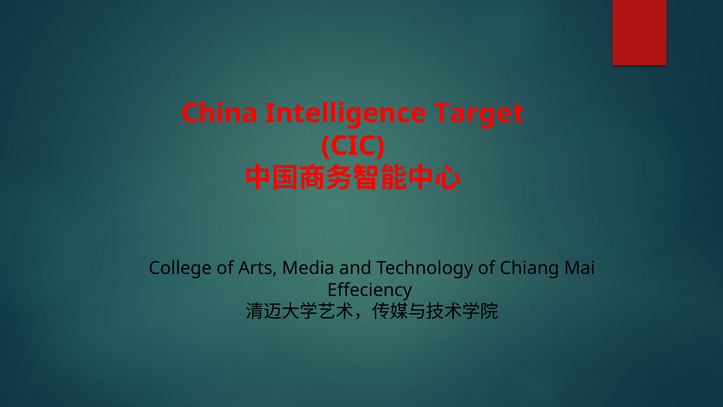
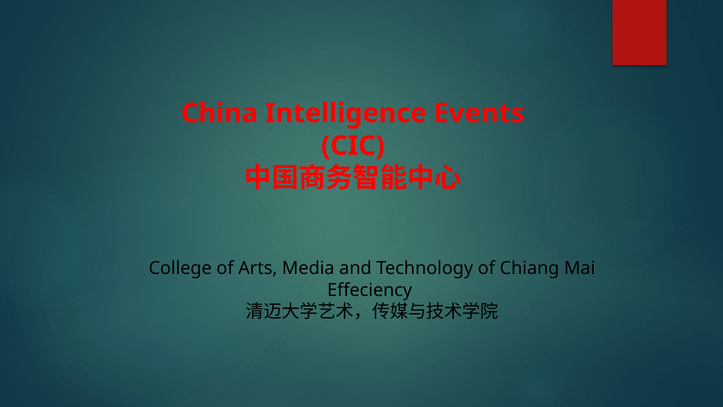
Target: Target -> Events
